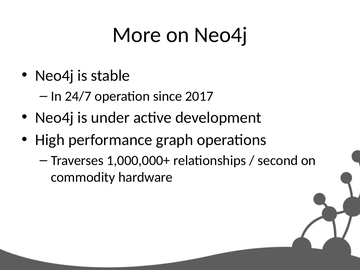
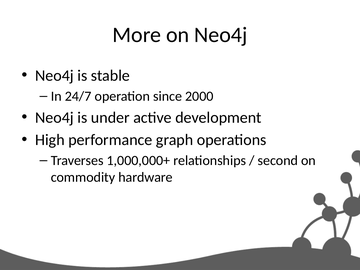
2017: 2017 -> 2000
